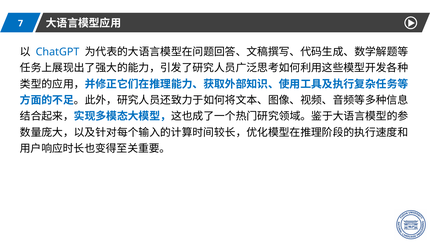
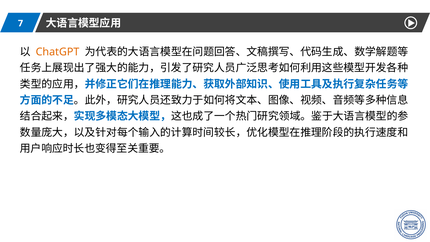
ChatGPT colour: blue -> orange
